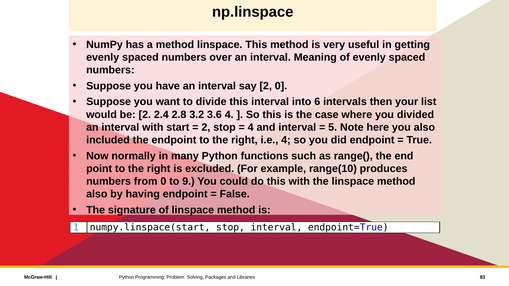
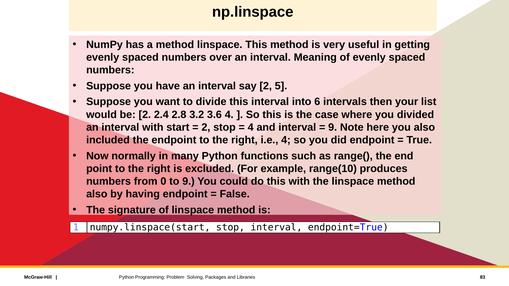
2 0: 0 -> 5
5 at (333, 127): 5 -> 9
